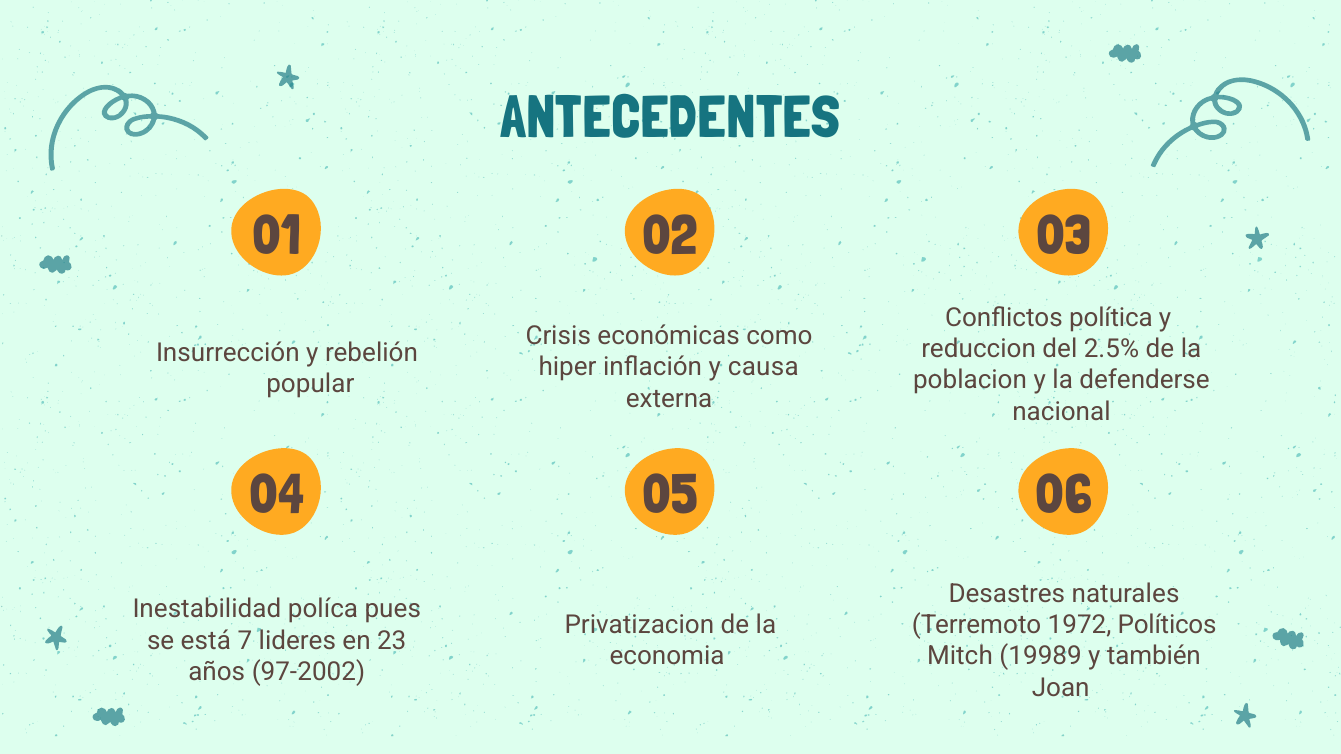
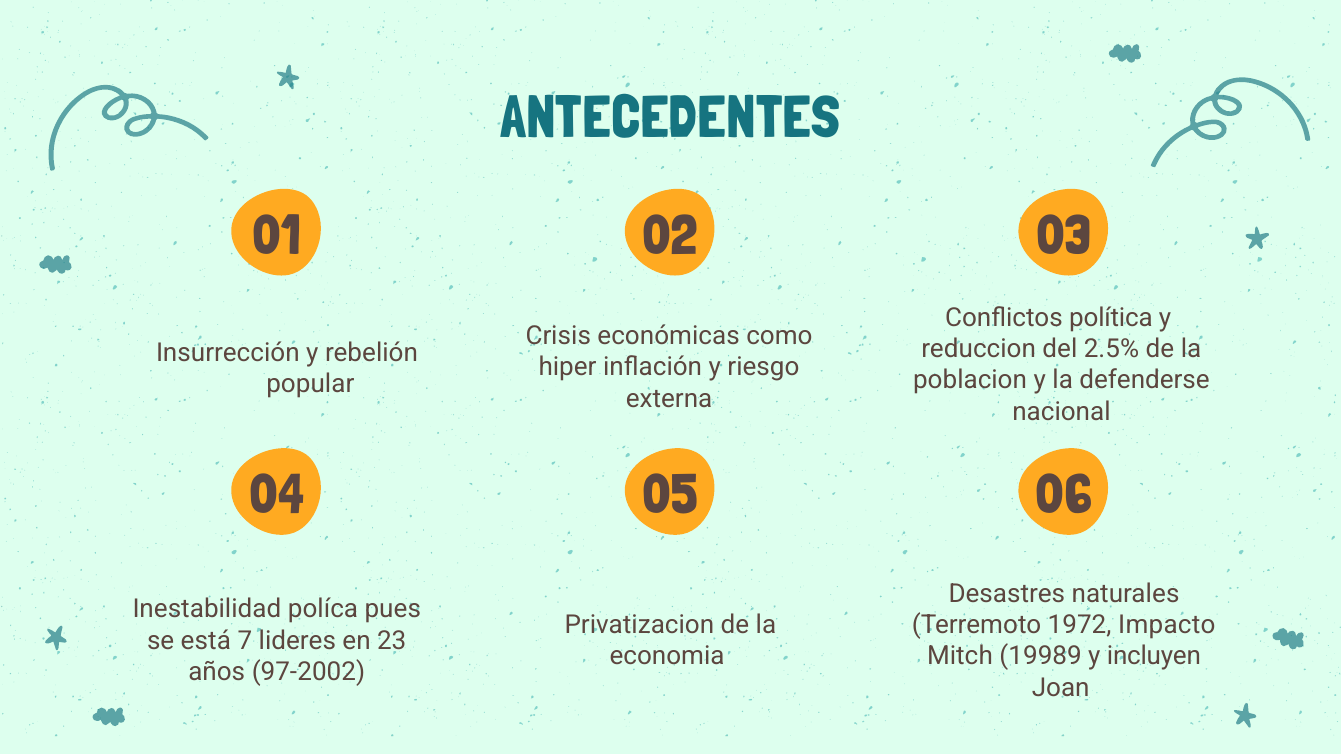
causa: causa -> riesgo
Políticos: Políticos -> Impacto
también: también -> incluyen
